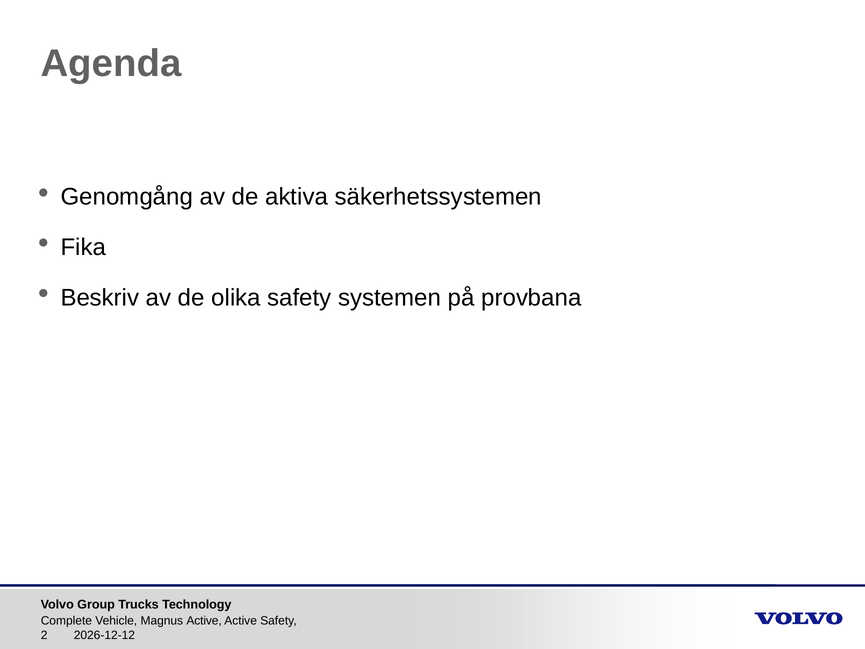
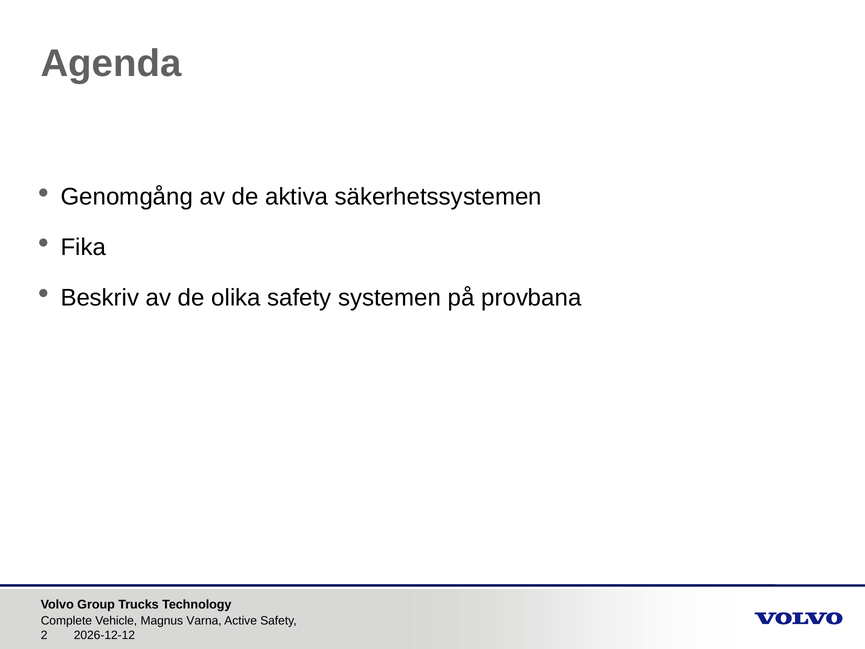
Magnus Active: Active -> Varna
